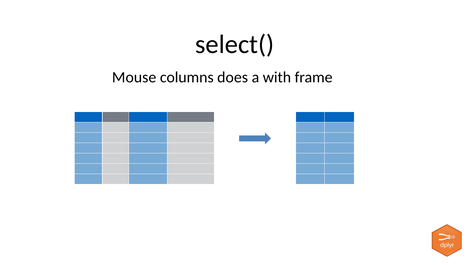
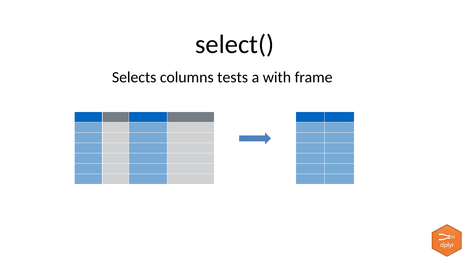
Mouse: Mouse -> Selects
does: does -> tests
